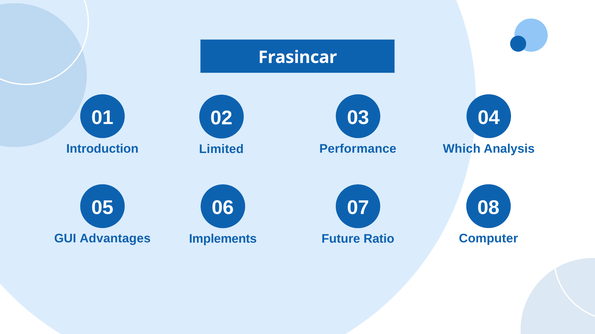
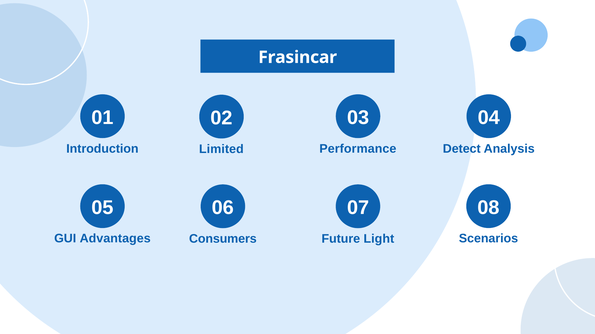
Which: Which -> Detect
Computer: Computer -> Scenarios
Implements: Implements -> Consumers
Ratio: Ratio -> Light
